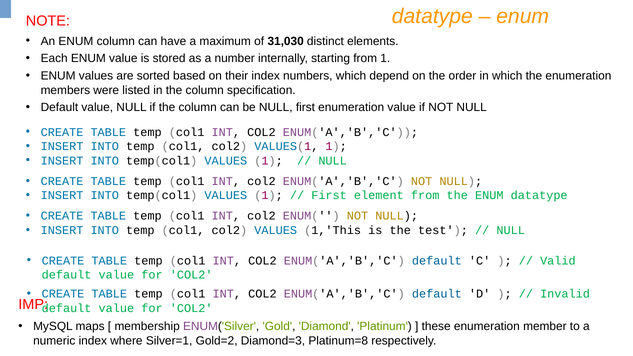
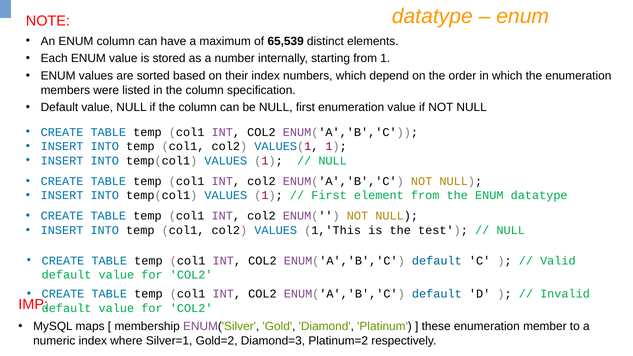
31,030: 31,030 -> 65,539
Platinum=8: Platinum=8 -> Platinum=2
